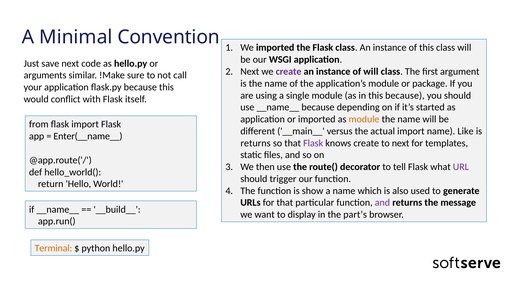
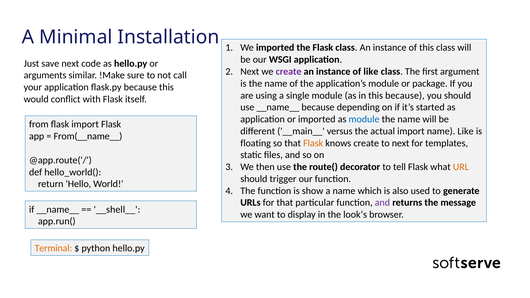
Convention: Convention -> Installation
of will: will -> like
module at (364, 119) colour: orange -> blue
Enter(__name__: Enter(__name__ -> From(__name__
returns at (256, 143): returns -> floating
Flask at (313, 143) colour: purple -> orange
URL colour: purple -> orange
__build__: __build__ -> __shell__
part’s: part’s -> look’s
